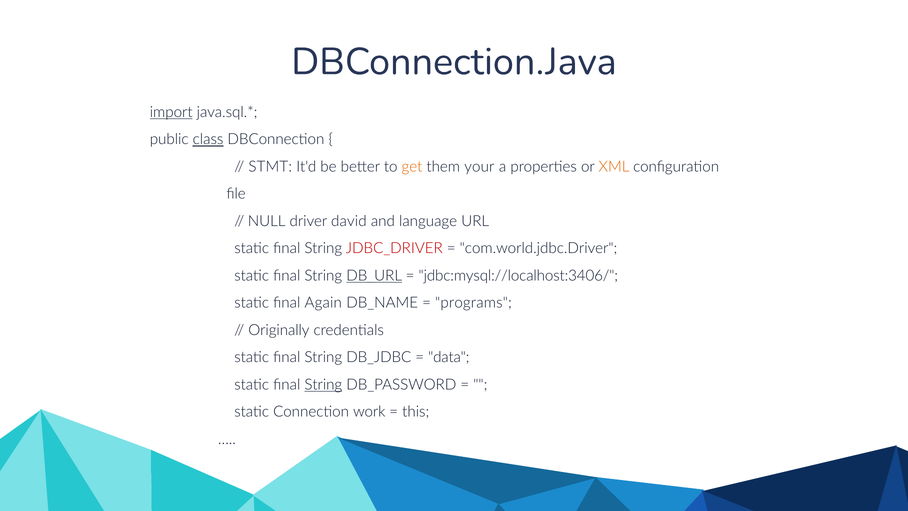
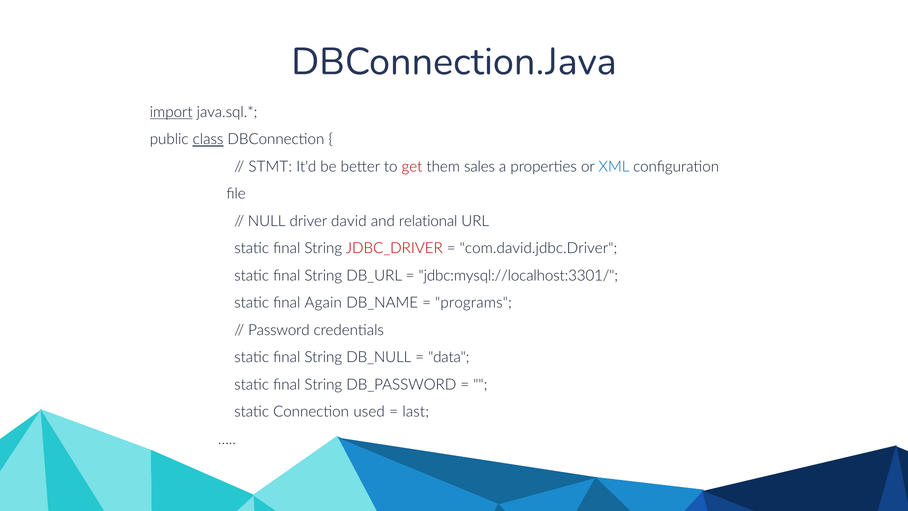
get colour: orange -> red
your: your -> sales
XML colour: orange -> blue
language: language -> relational
com.world.jdbc.Driver: com.world.jdbc.Driver -> com.david.jdbc.Driver
DB_URL underline: present -> none
jdbc:mysql://localhost:3406/: jdbc:mysql://localhost:3406/ -> jdbc:mysql://localhost:3301/
Originally: Originally -> Password
DB_JDBC: DB_JDBC -> DB_NULL
String at (323, 385) underline: present -> none
work: work -> used
this: this -> last
